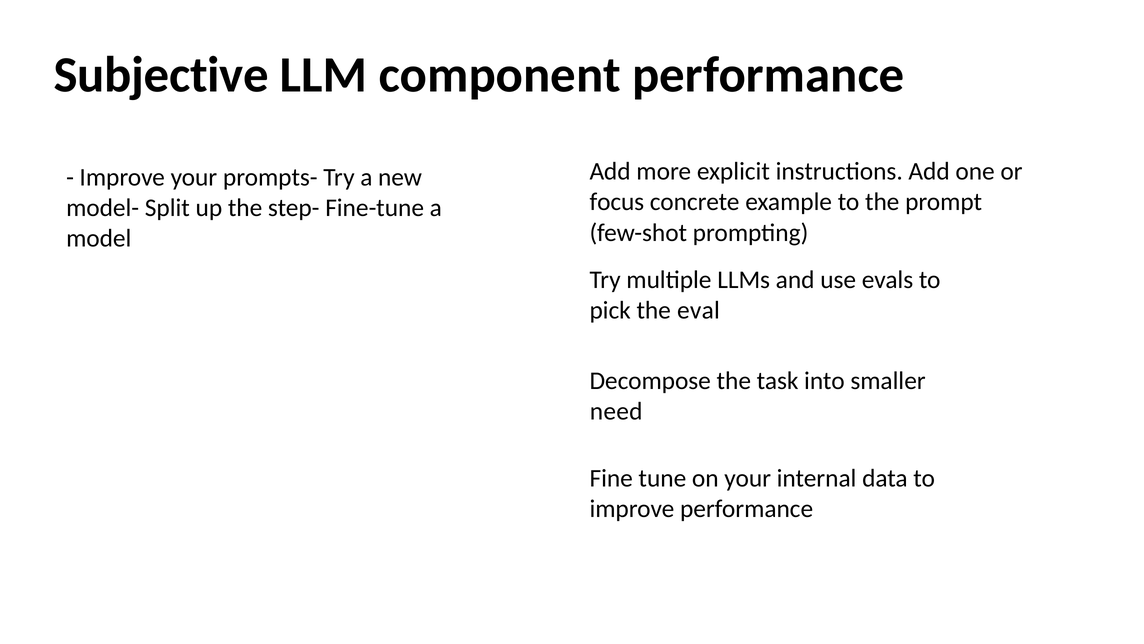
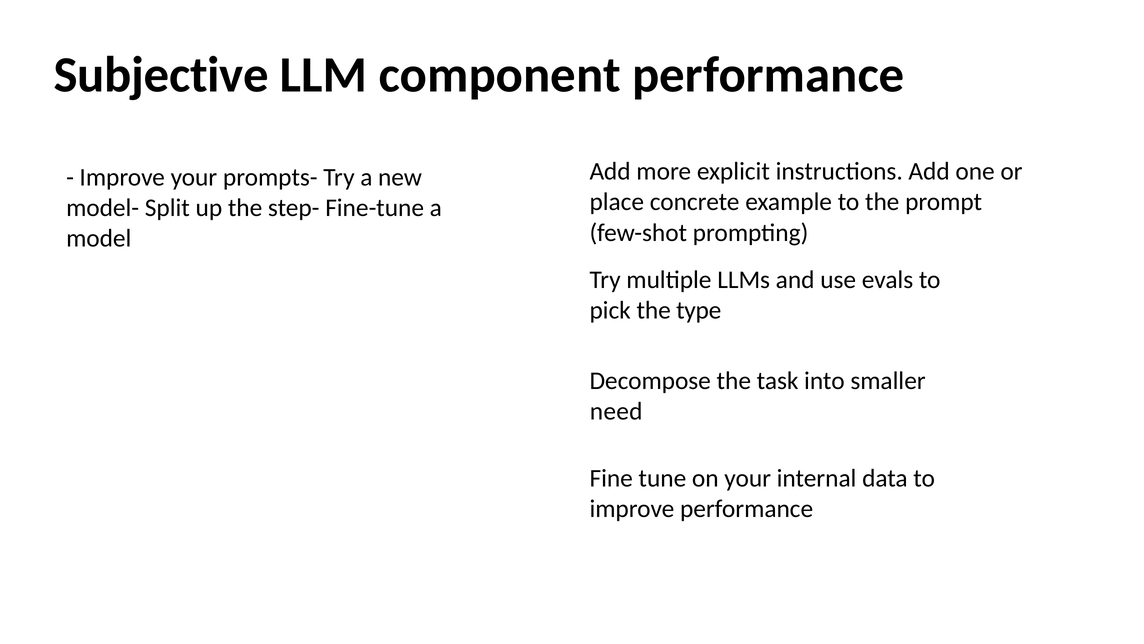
focus: focus -> place
eval: eval -> type
